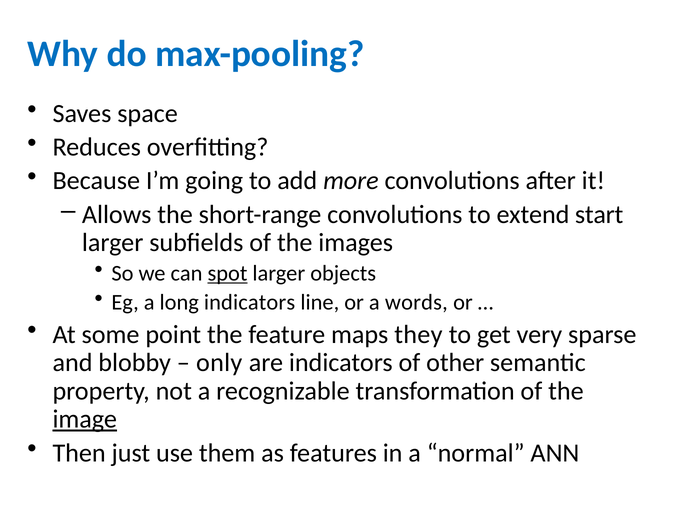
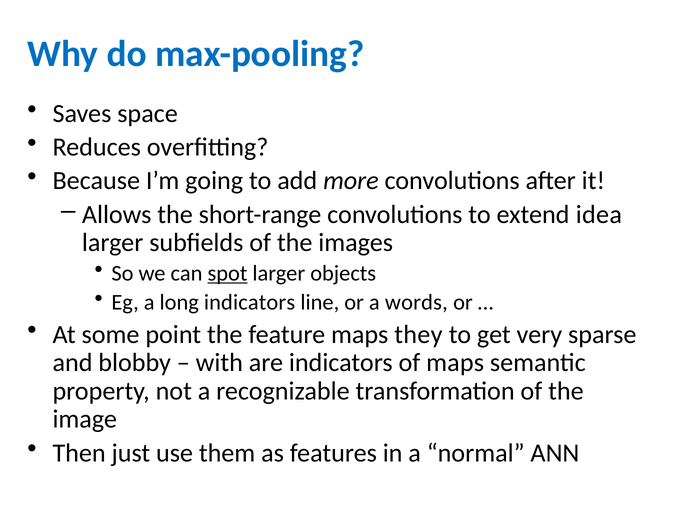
start: start -> idea
only: only -> with
of other: other -> maps
image underline: present -> none
